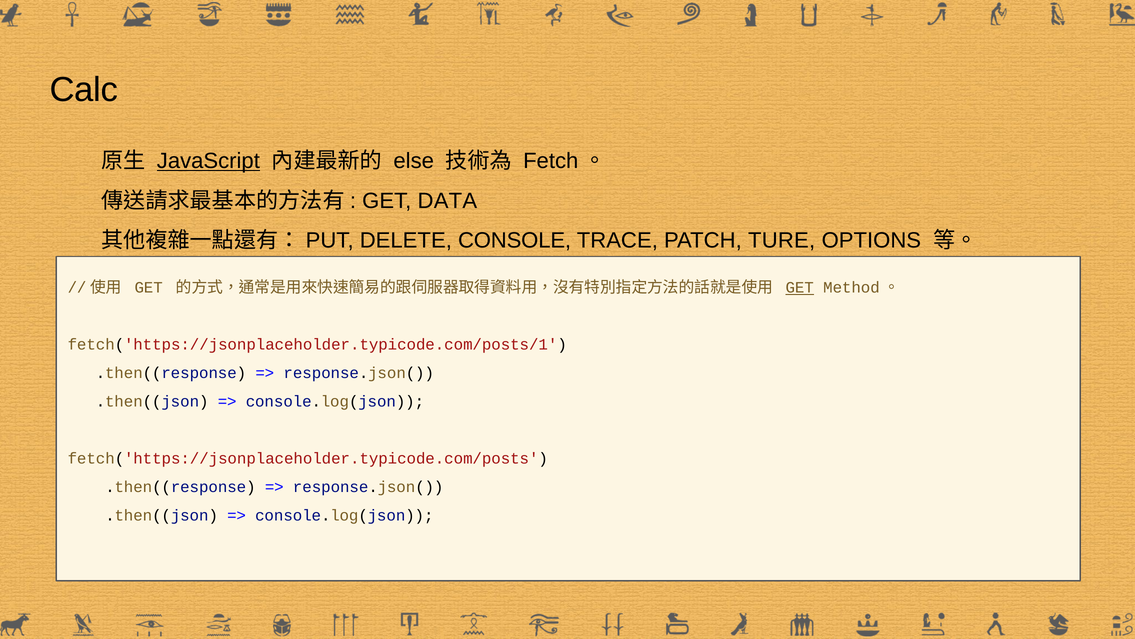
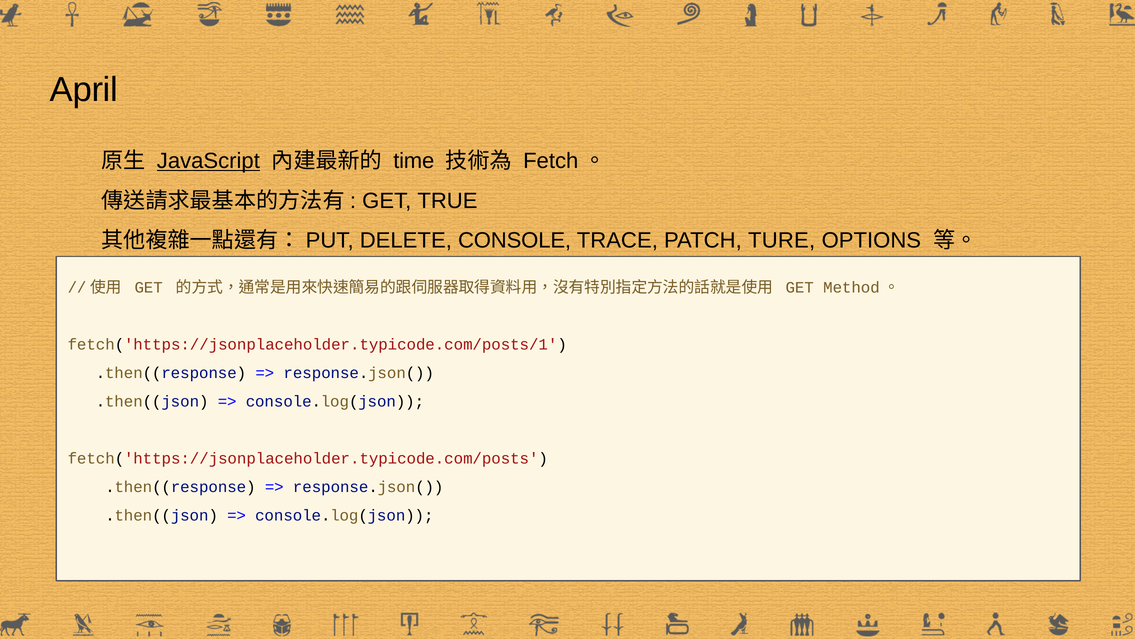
Calc: Calc -> April
else: else -> time
DATA: DATA -> TRUE
GET at (800, 288) underline: present -> none
